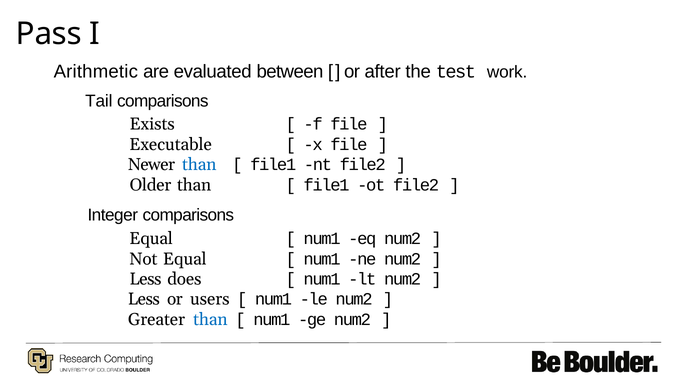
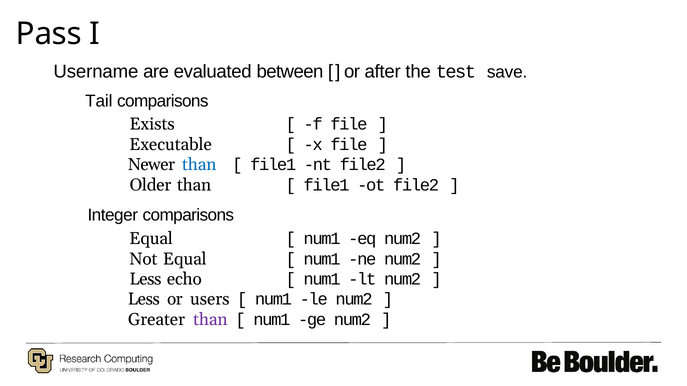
Arithmetic: Arithmetic -> Username
work: work -> save
does: does -> echo
than at (210, 320) colour: blue -> purple
